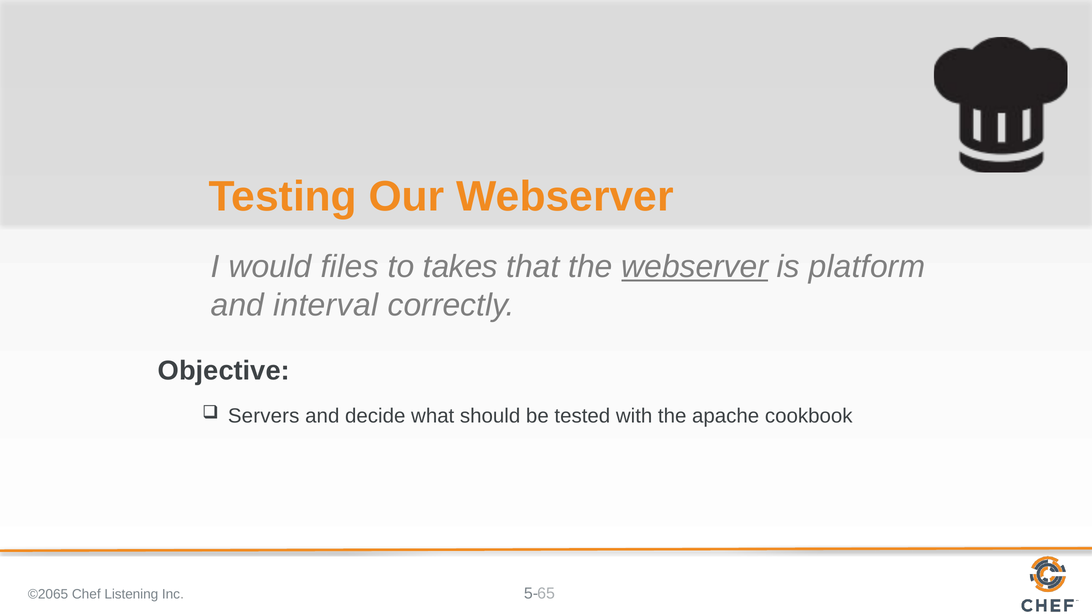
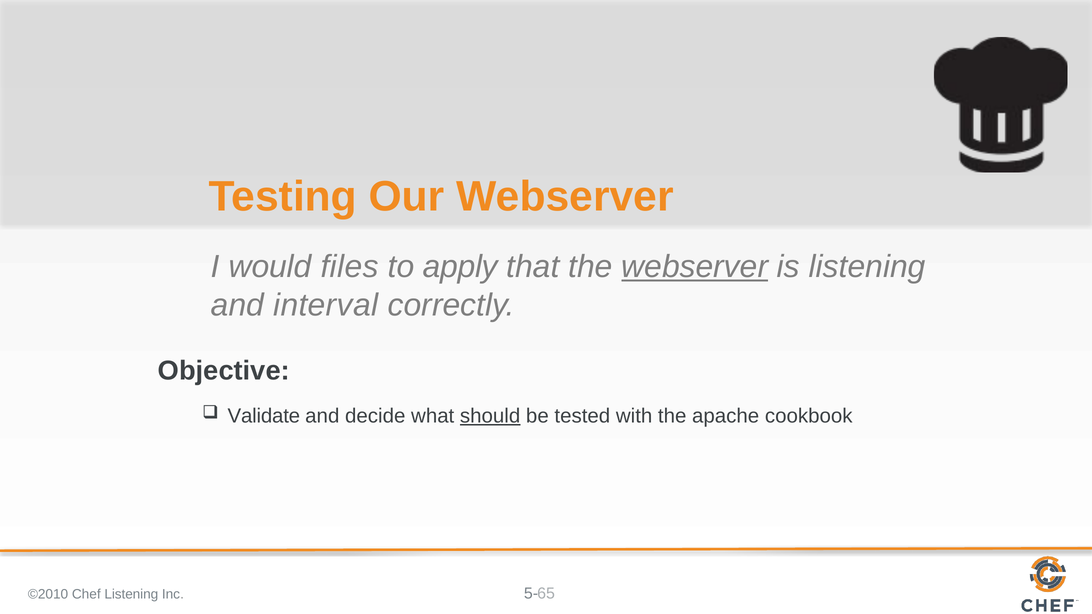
takes: takes -> apply
is platform: platform -> listening
Servers: Servers -> Validate
should underline: none -> present
©2065: ©2065 -> ©2010
